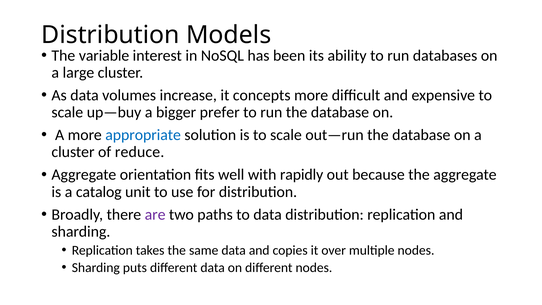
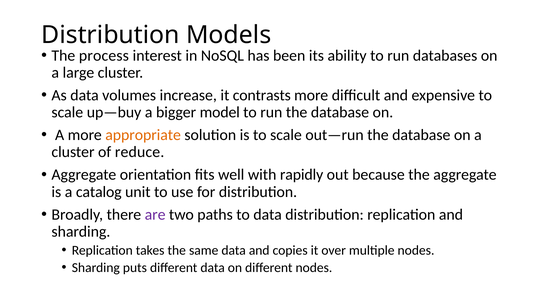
variable: variable -> process
concepts: concepts -> contrasts
prefer: prefer -> model
appropriate colour: blue -> orange
